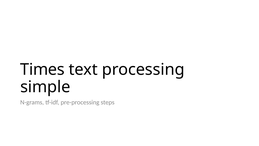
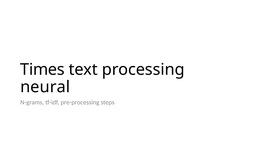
simple: simple -> neural
